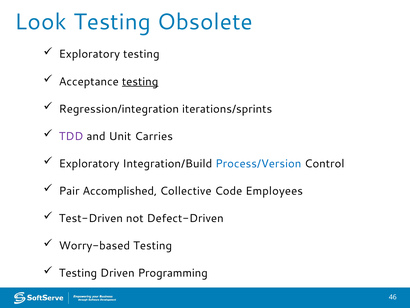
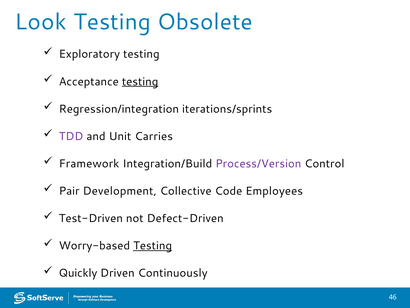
Exploratory at (89, 163): Exploratory -> Framework
Process/Version colour: blue -> purple
Accomplished: Accomplished -> Development
Testing at (153, 245) underline: none -> present
Testing at (78, 273): Testing -> Quickly
Programming: Programming -> Continuously
